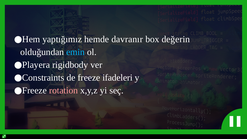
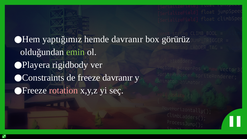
değerin: değerin -> görürüz
emin colour: light blue -> light green
freeze ifadeleri: ifadeleri -> davranır
